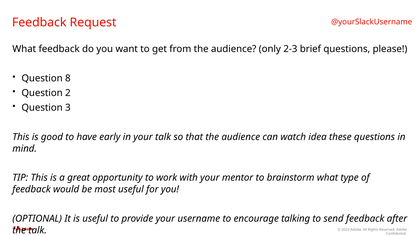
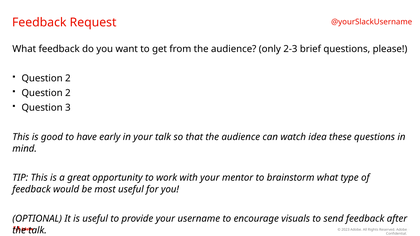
8 at (68, 78): 8 -> 2
talking: talking -> visuals
